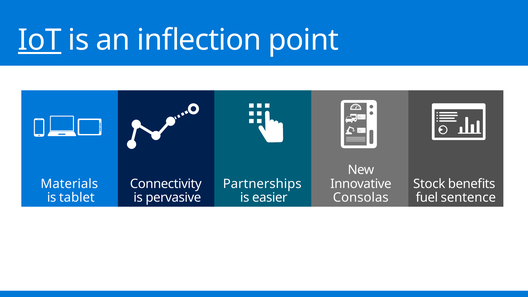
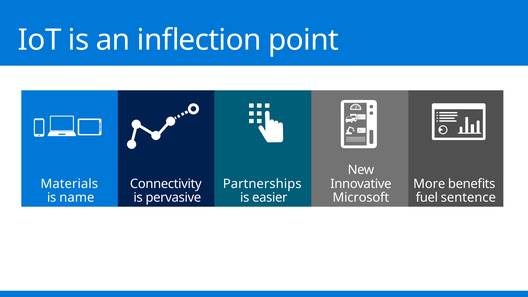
IoT underline: present -> none
Stock: Stock -> More
tablet: tablet -> name
Consolas: Consolas -> Microsoft
